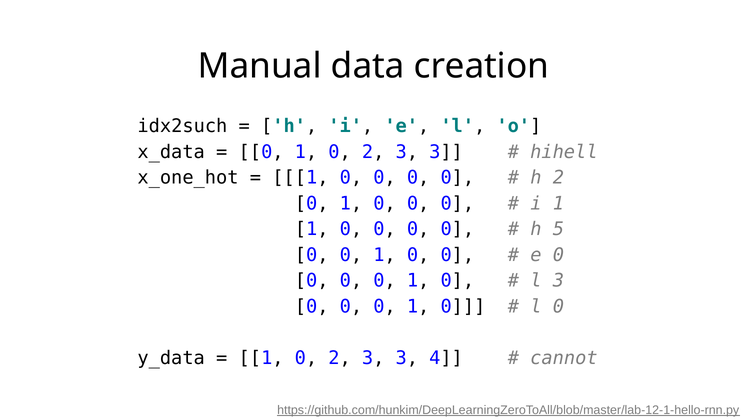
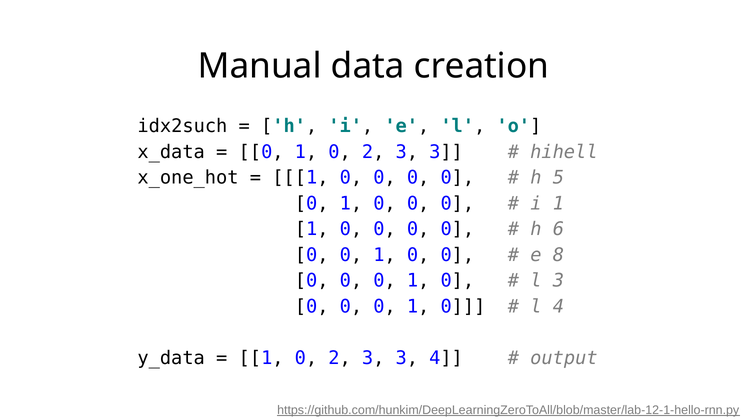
h 2: 2 -> 5
5: 5 -> 6
e 0: 0 -> 8
l 0: 0 -> 4
cannot: cannot -> output
